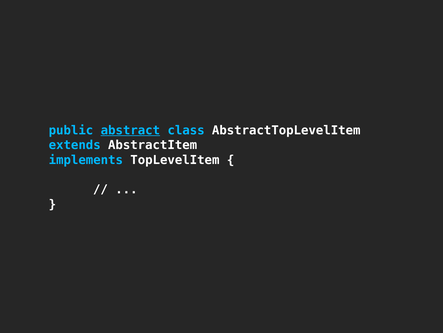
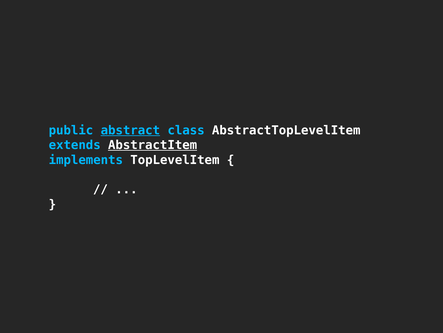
AbstractItem underline: none -> present
